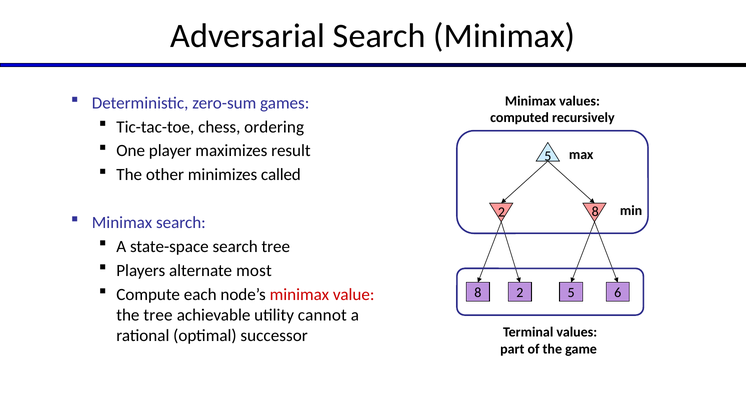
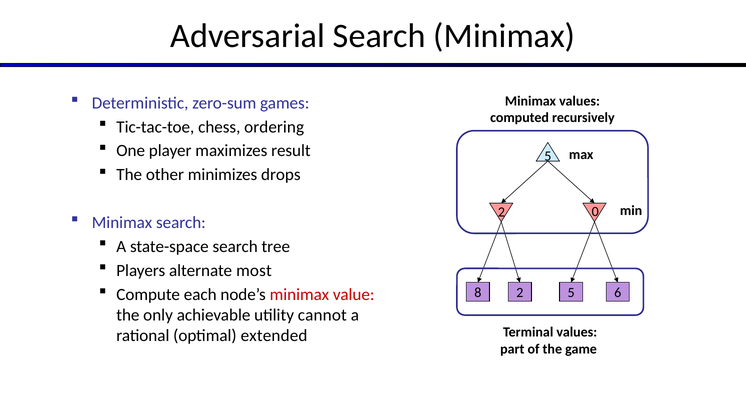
called: called -> drops
2 8: 8 -> 0
the tree: tree -> only
successor: successor -> extended
